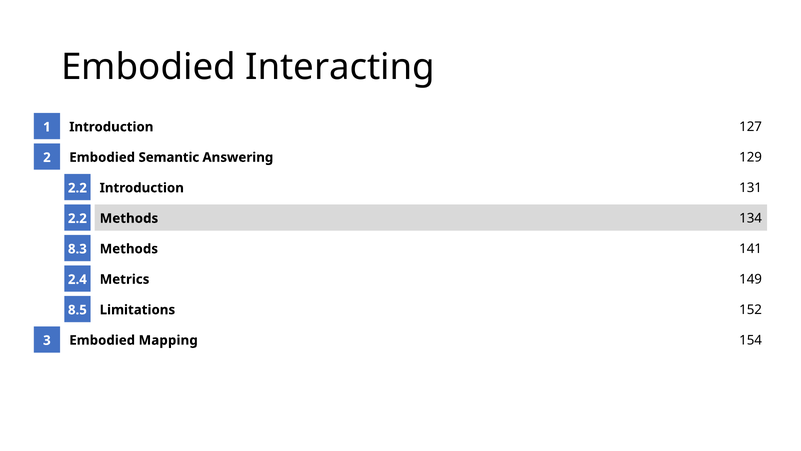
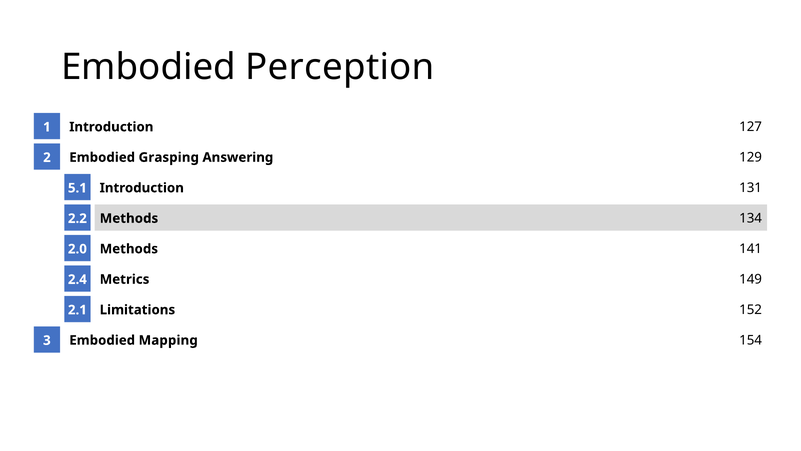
Interacting: Interacting -> Perception
Semantic: Semantic -> Grasping
2.2 at (77, 188): 2.2 -> 5.1
8.3: 8.3 -> 2.0
8.5: 8.5 -> 2.1
